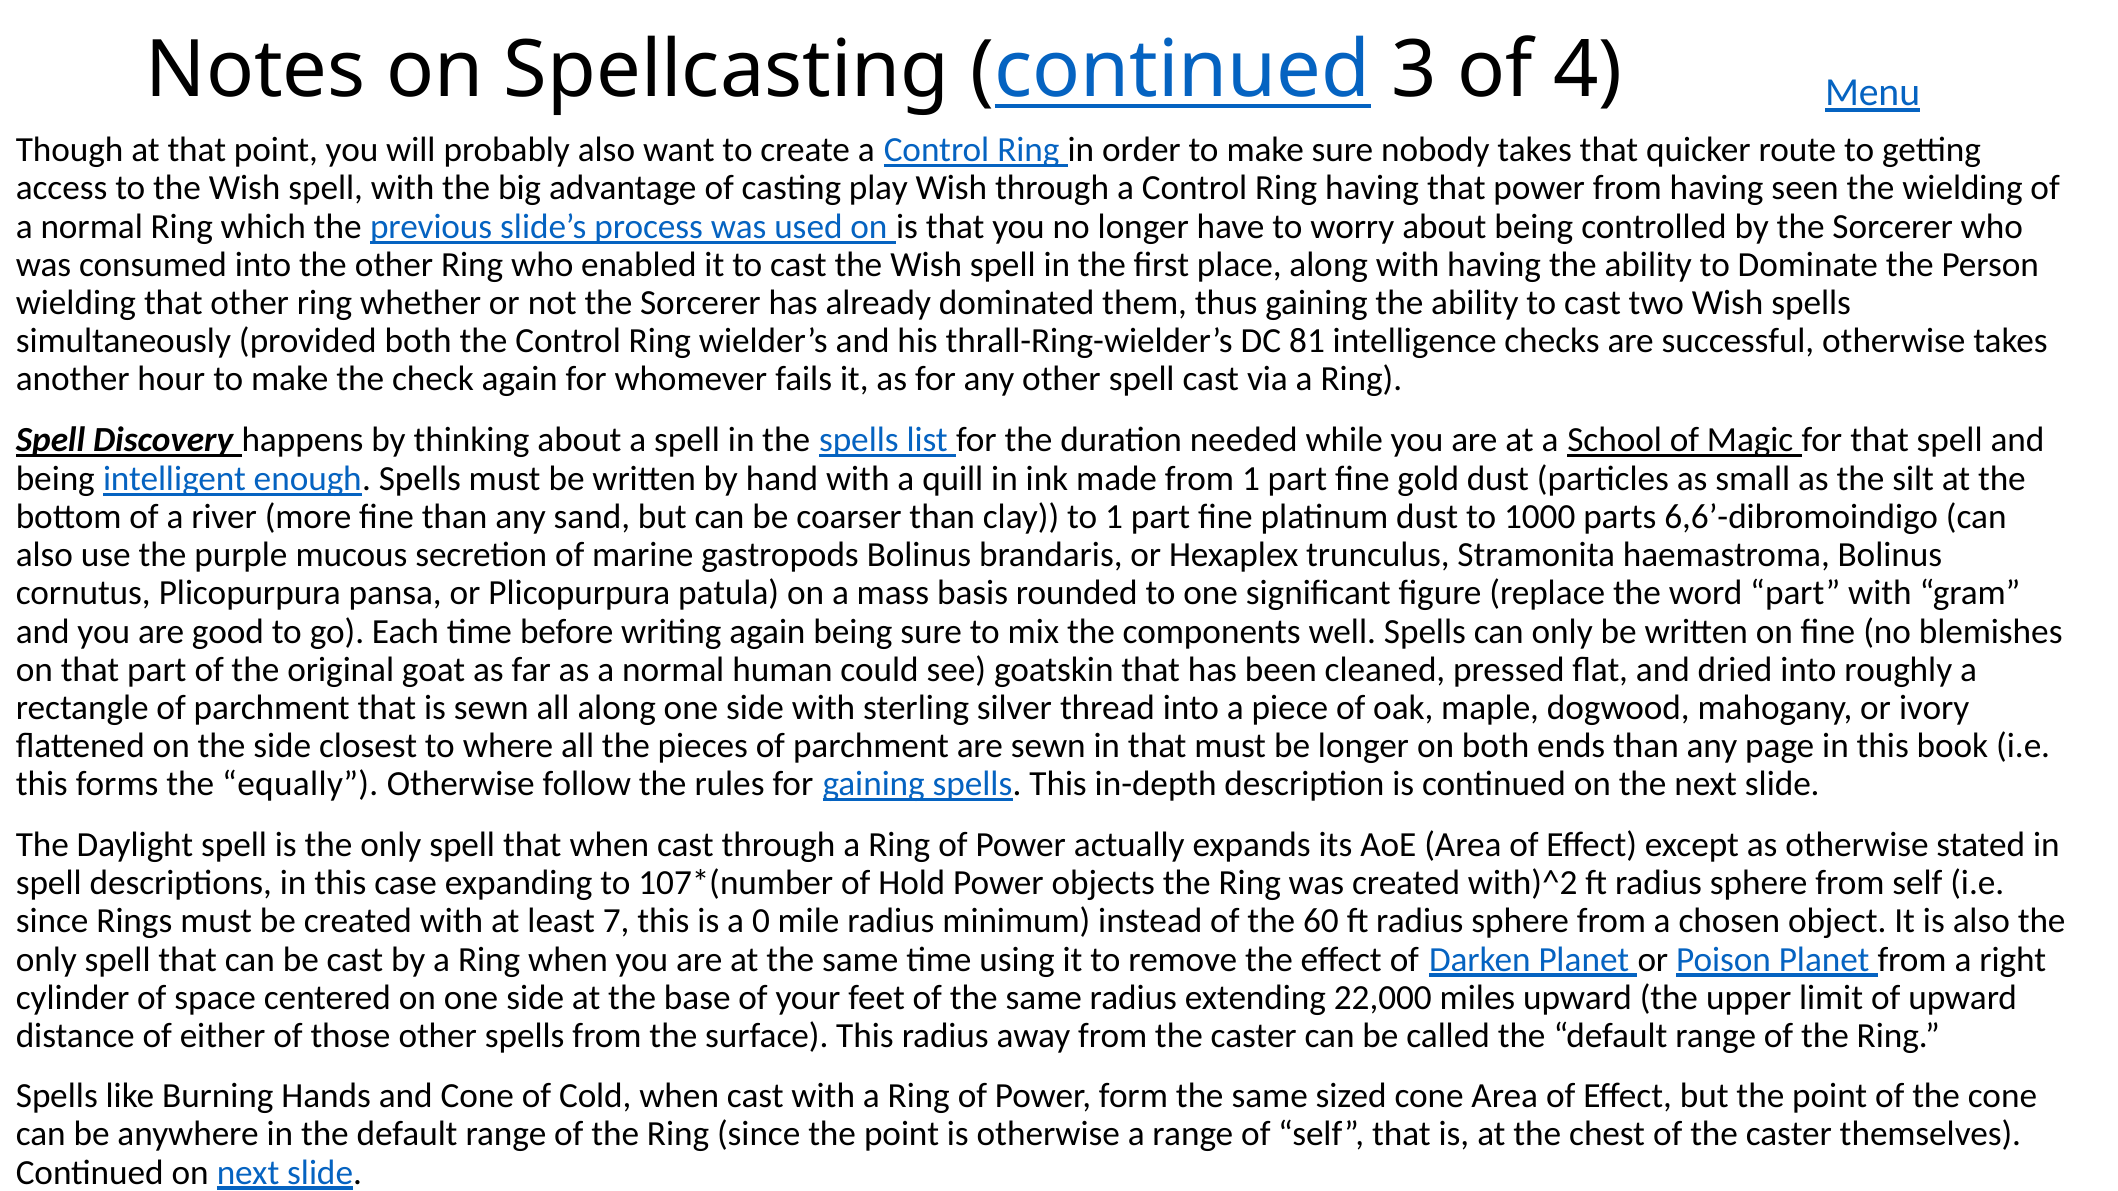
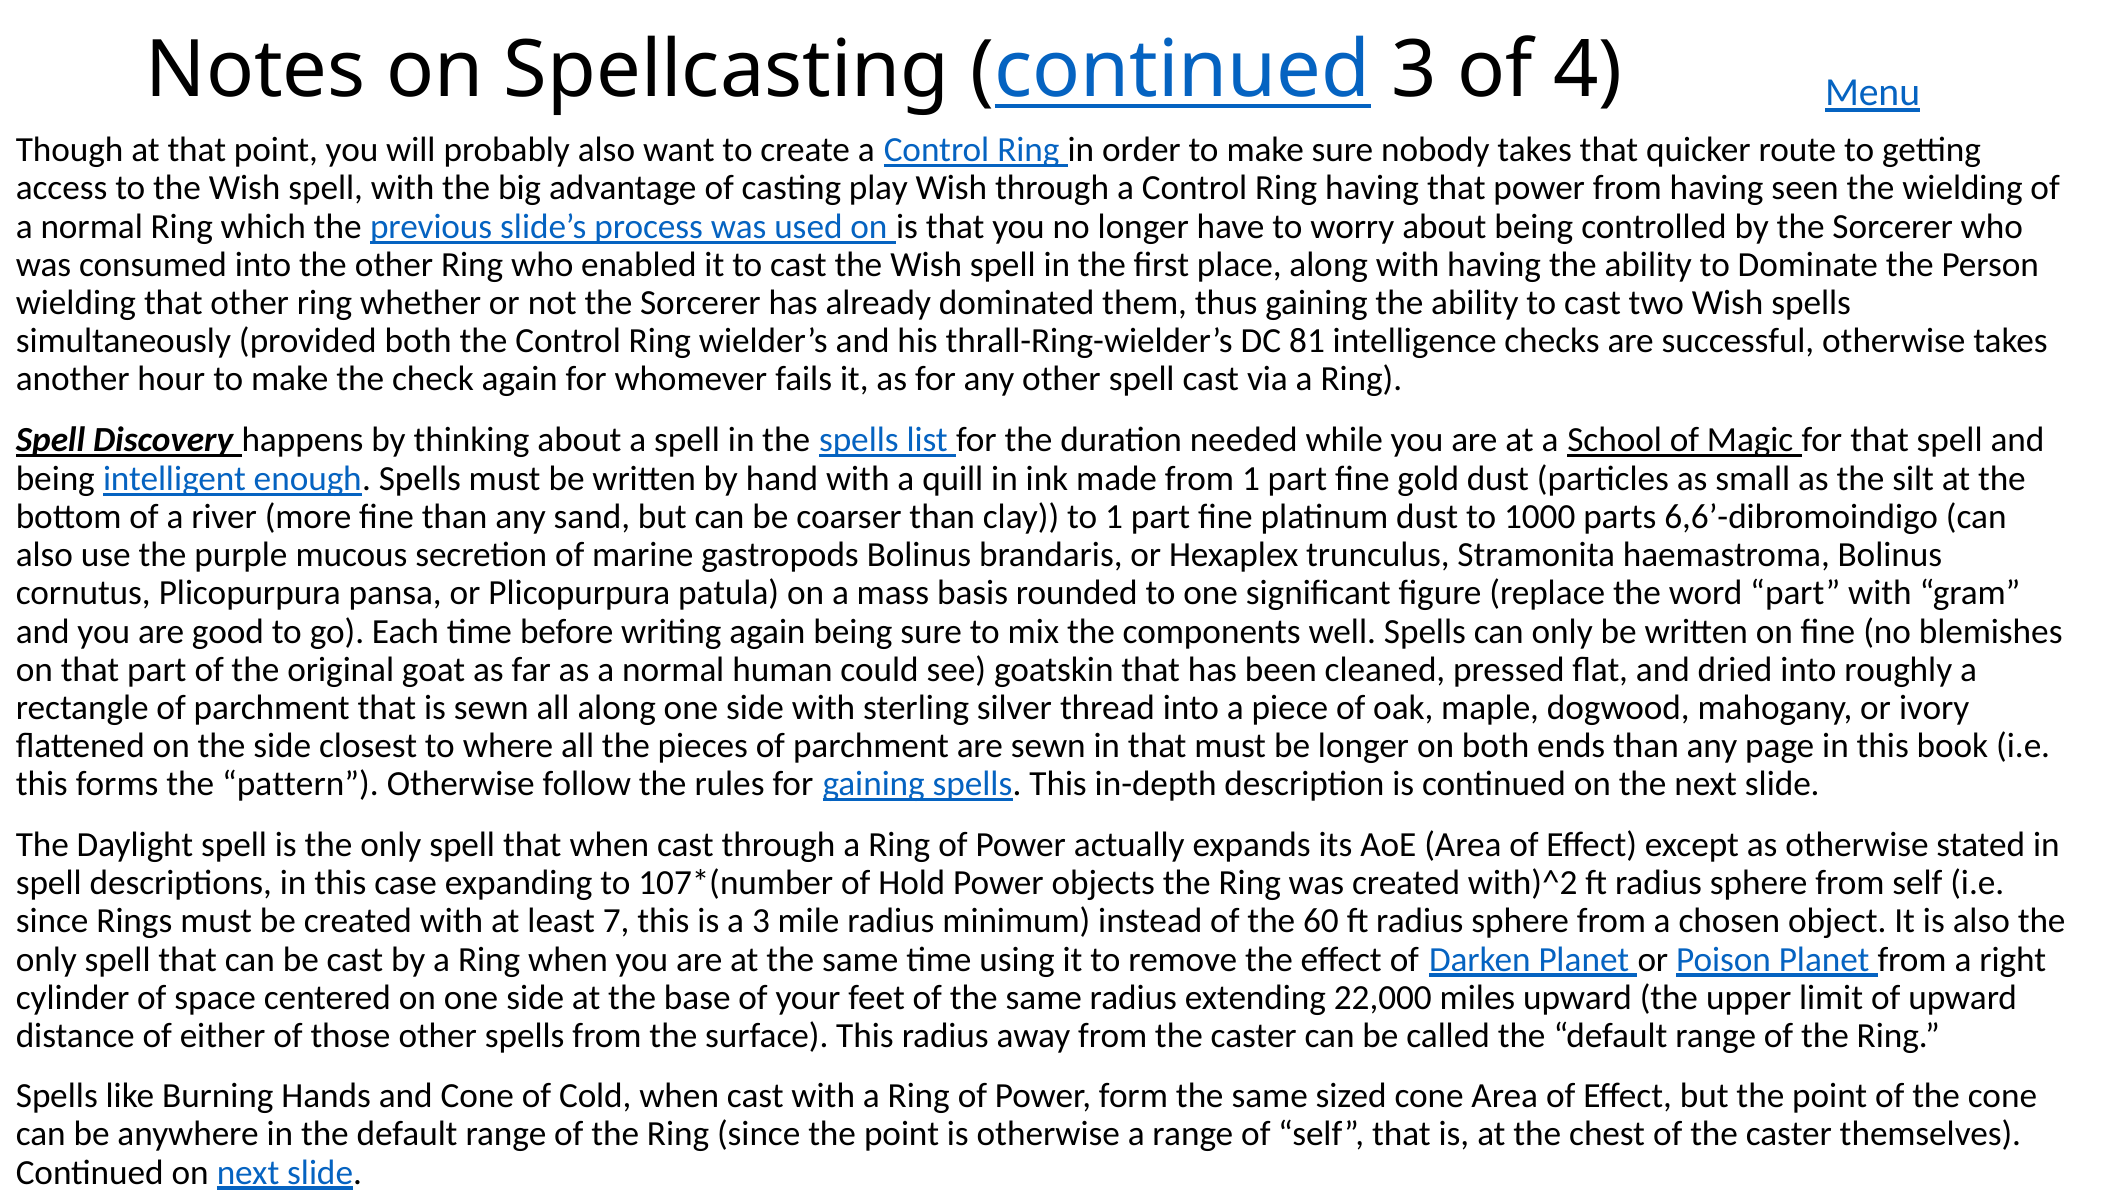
equally: equally -> pattern
a 0: 0 -> 3
